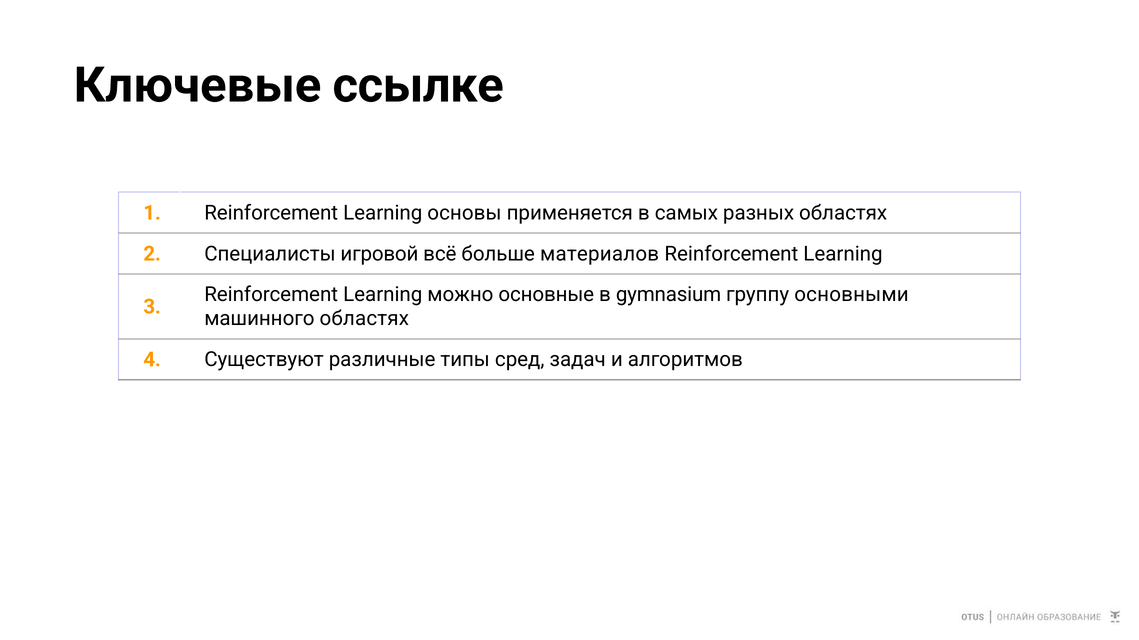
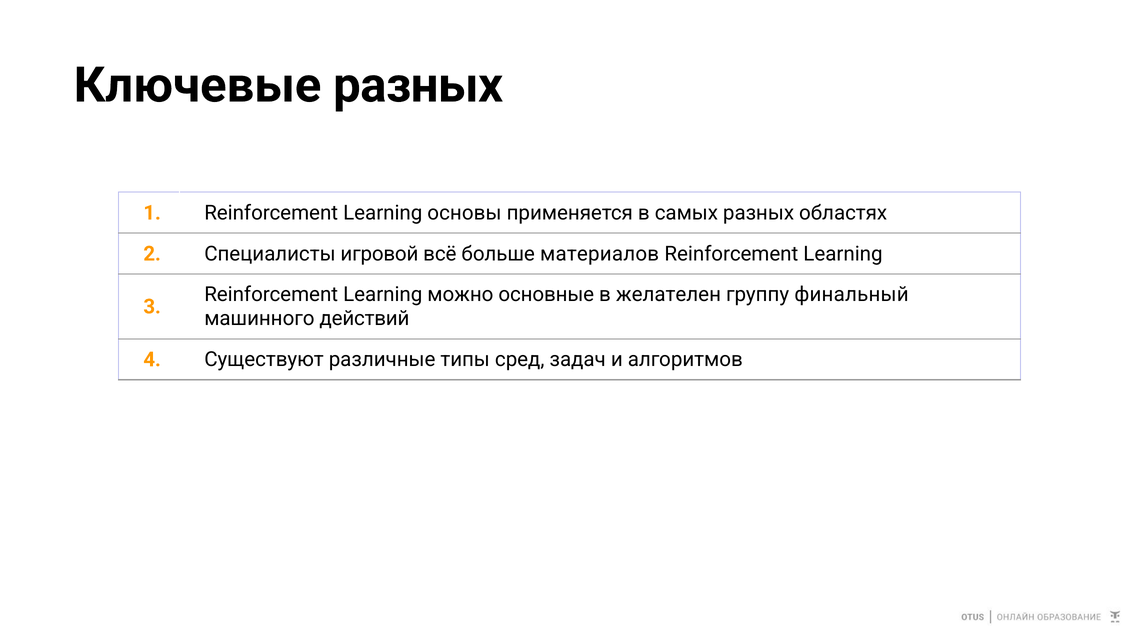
Ключевые ссылке: ссылке -> разных
gymnasium: gymnasium -> желателен
основными: основными -> финальный
машинного областях: областях -> действий
